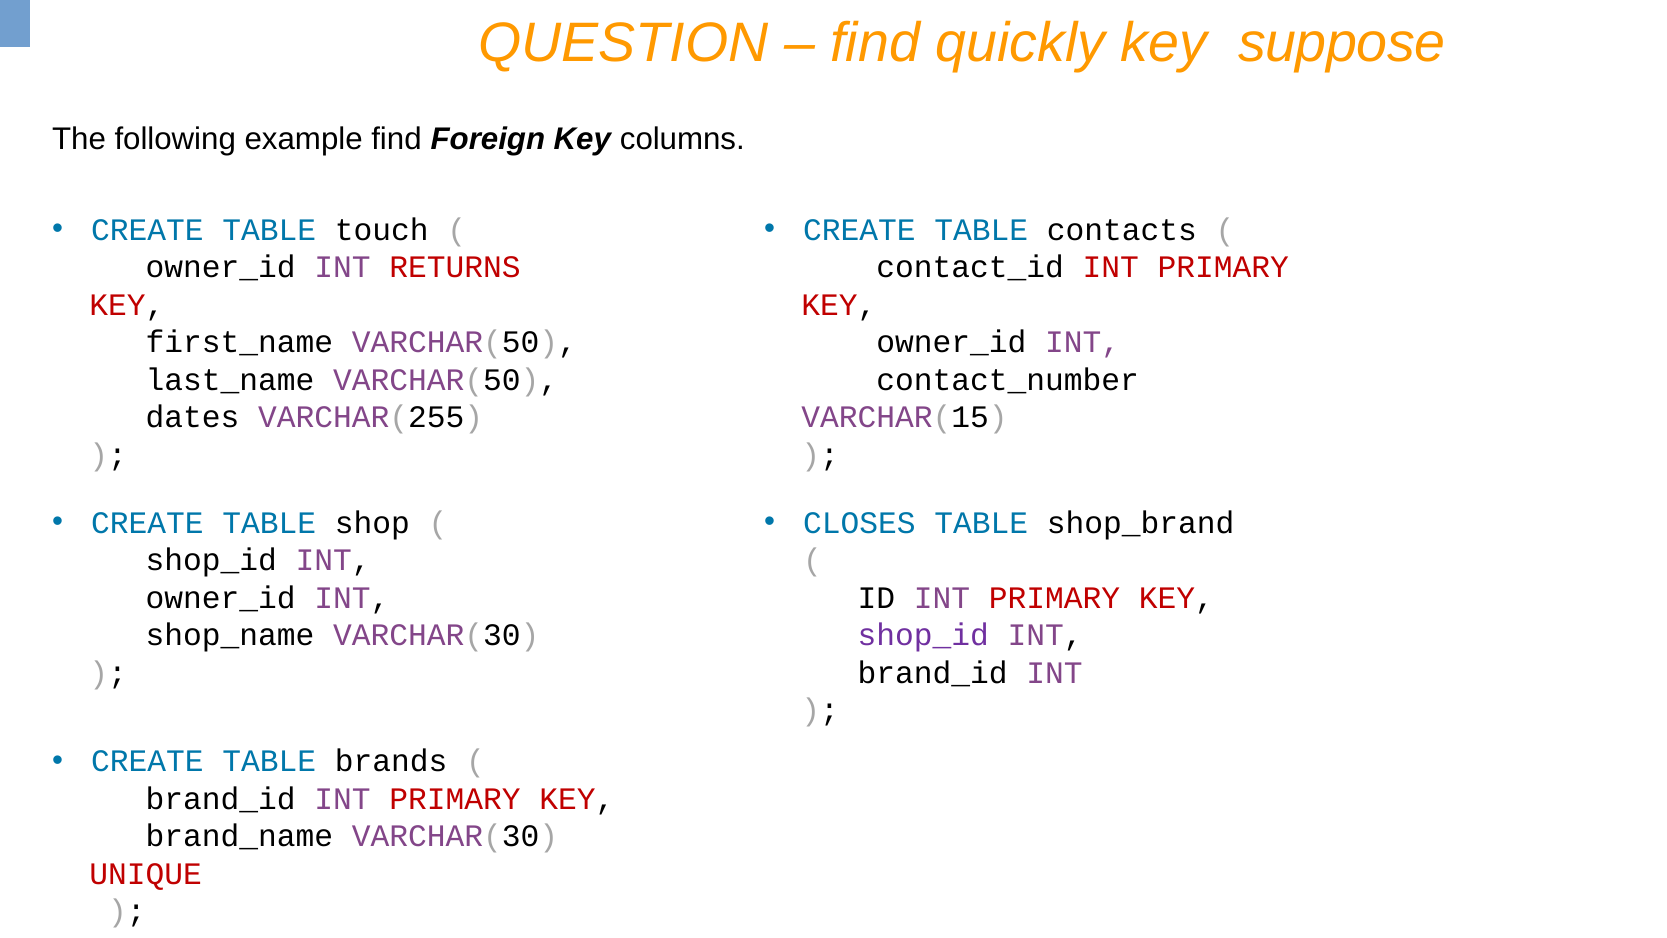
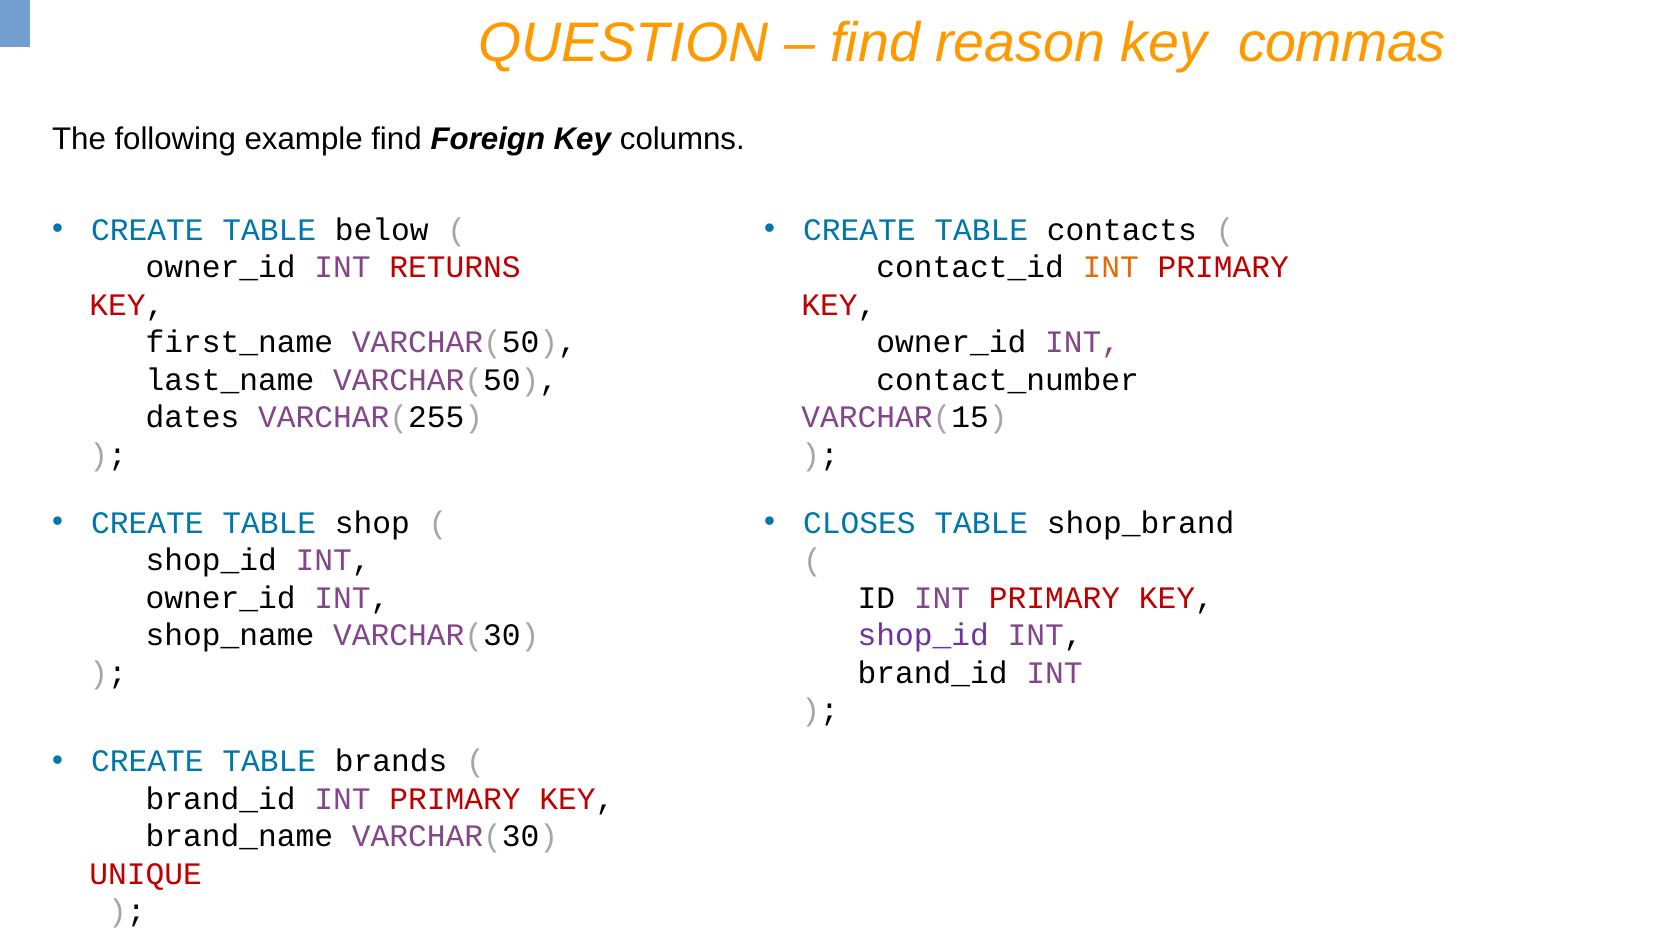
quickly: quickly -> reason
suppose: suppose -> commas
touch: touch -> below
INT at (1111, 267) colour: red -> orange
